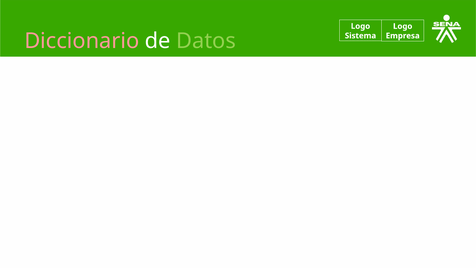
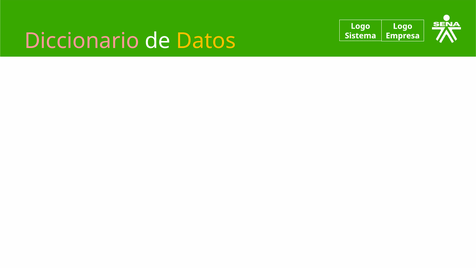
Datos colour: light green -> yellow
